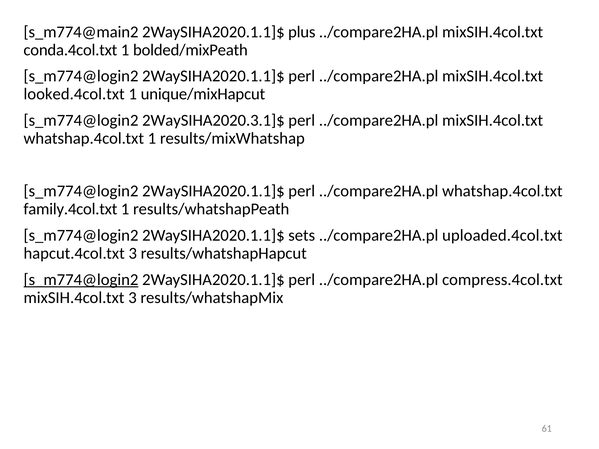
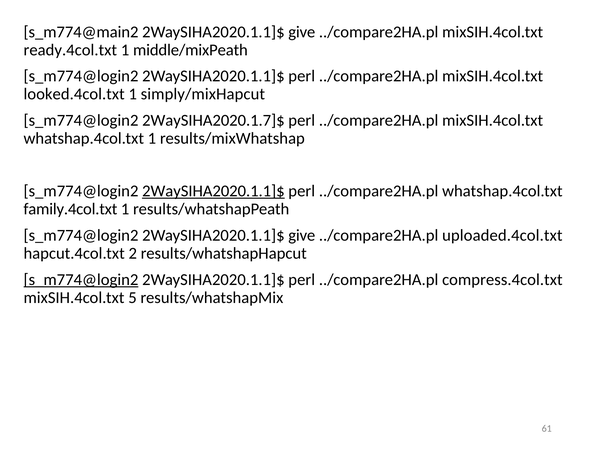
plus at (302, 32): plus -> give
conda.4col.txt: conda.4col.txt -> ready.4col.txt
bolded/mixPeath: bolded/mixPeath -> middle/mixPeath
unique/mixHapcut: unique/mixHapcut -> simply/mixHapcut
2WaySIHA2020.3.1]$: 2WaySIHA2020.3.1]$ -> 2WaySIHA2020.1.7]$
2WaySIHA2020.1.1]$ at (213, 191) underline: none -> present
s_m774@login2 2WaySIHA2020.1.1]$ sets: sets -> give
hapcut.4col.txt 3: 3 -> 2
mixSIH.4col.txt 3: 3 -> 5
